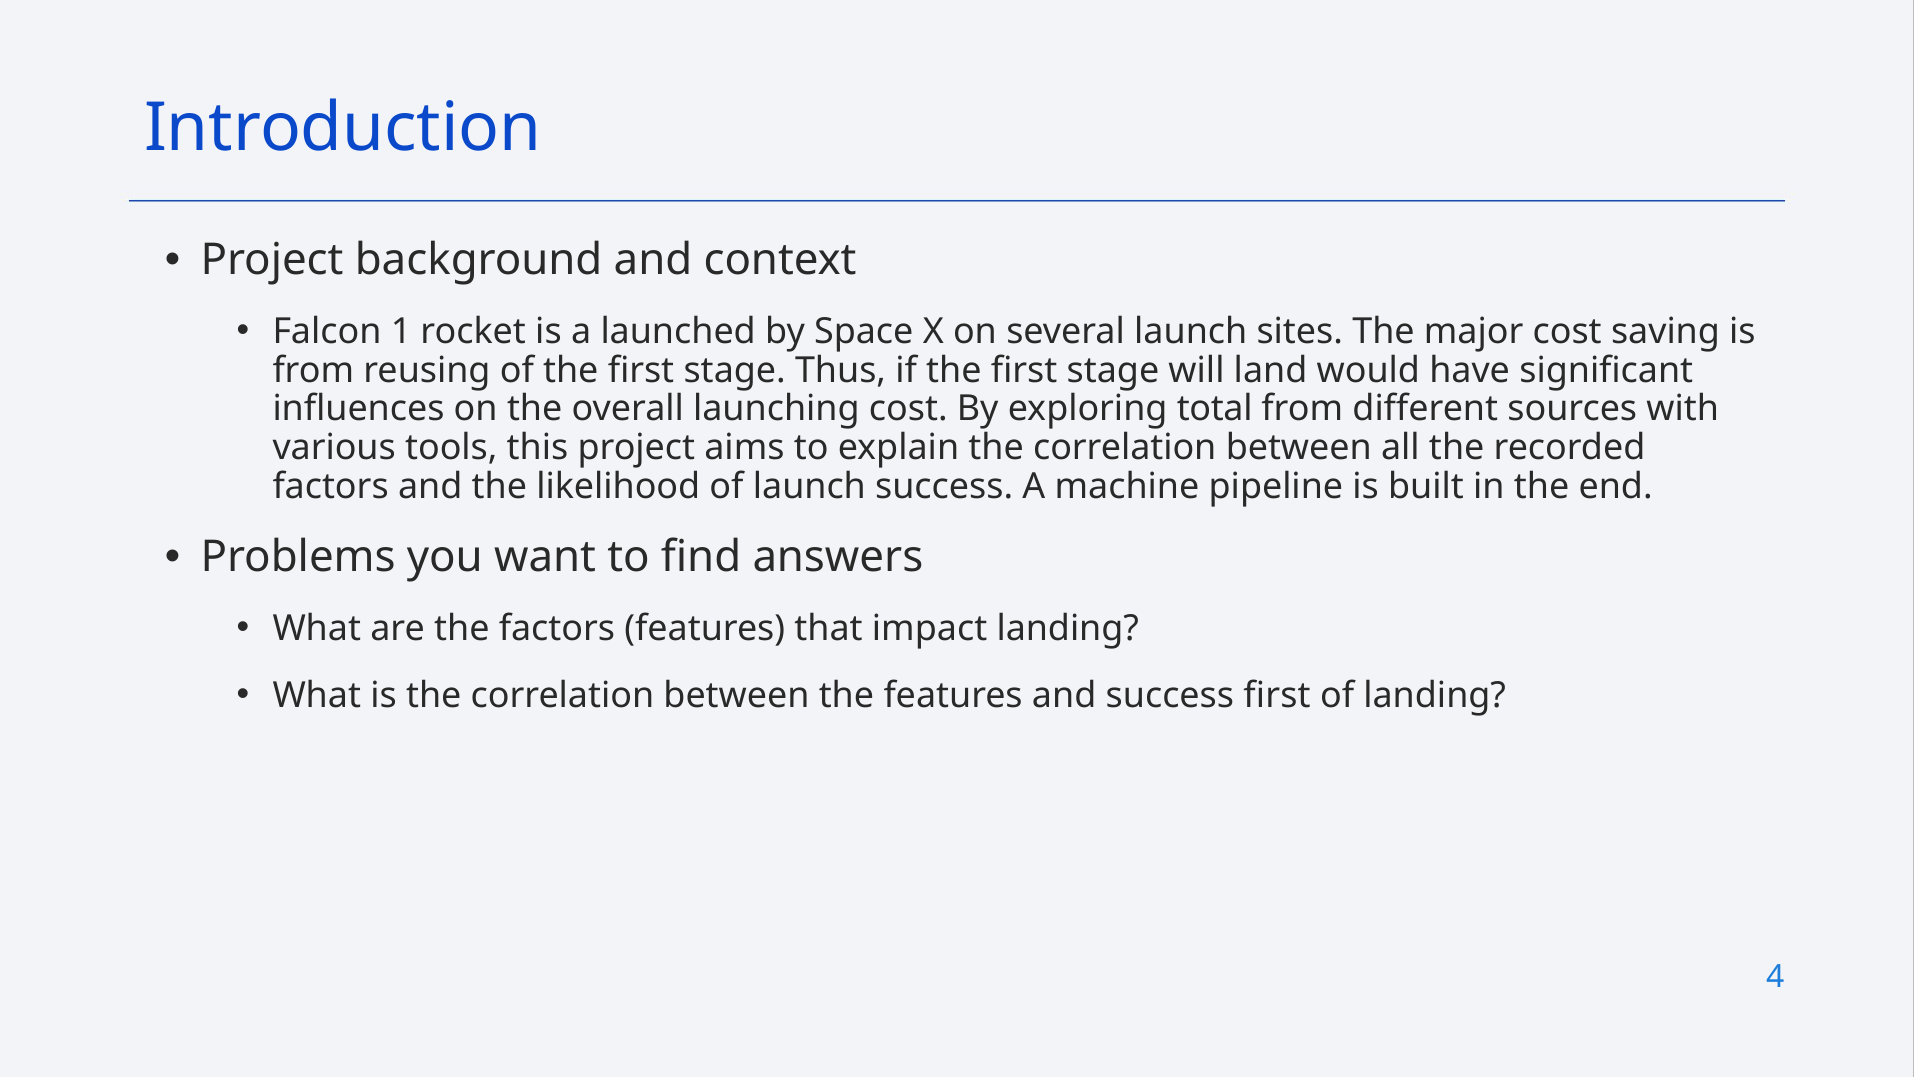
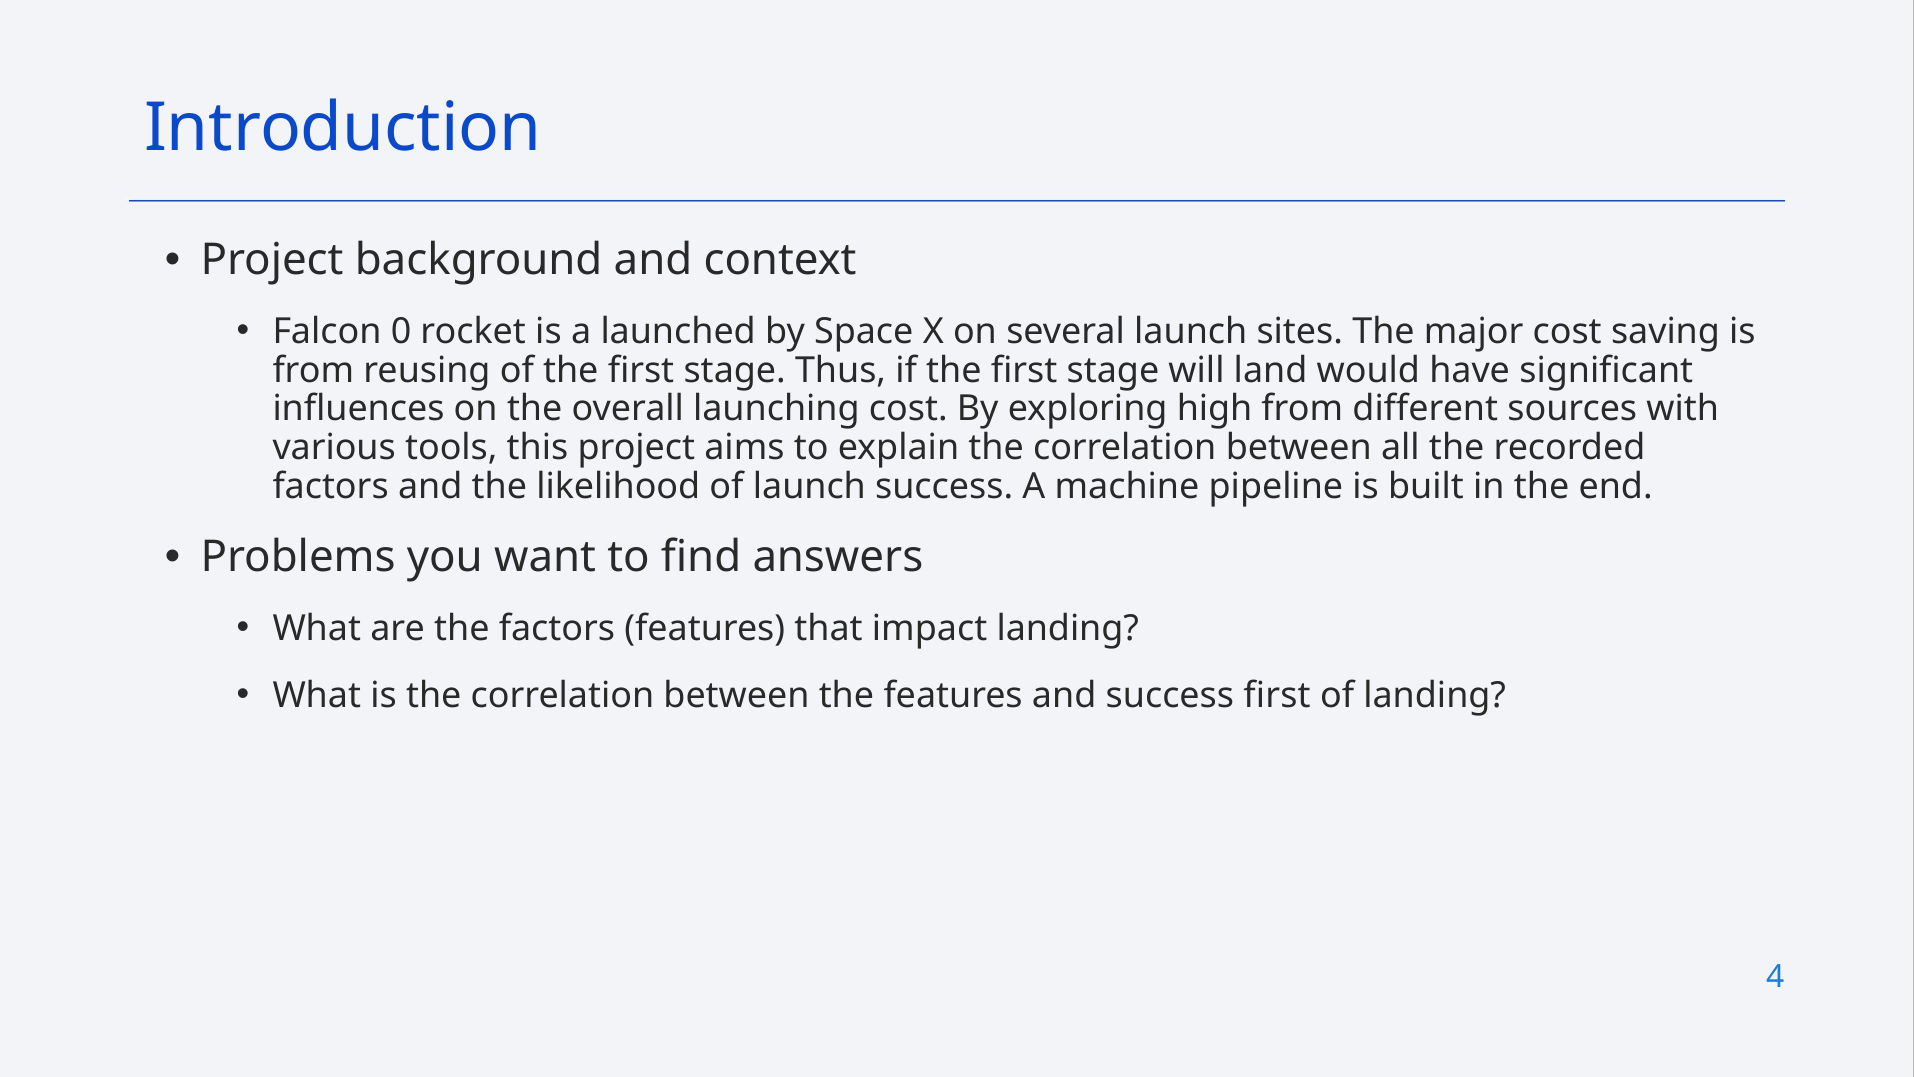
1: 1 -> 0
total: total -> high
